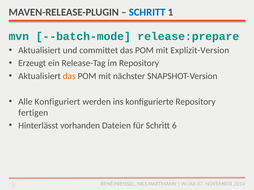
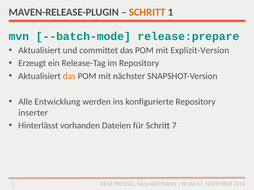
SCHRITT at (147, 12) colour: blue -> orange
Konfiguriert: Konfiguriert -> Entwicklung
fertigen: fertigen -> inserter
6: 6 -> 7
